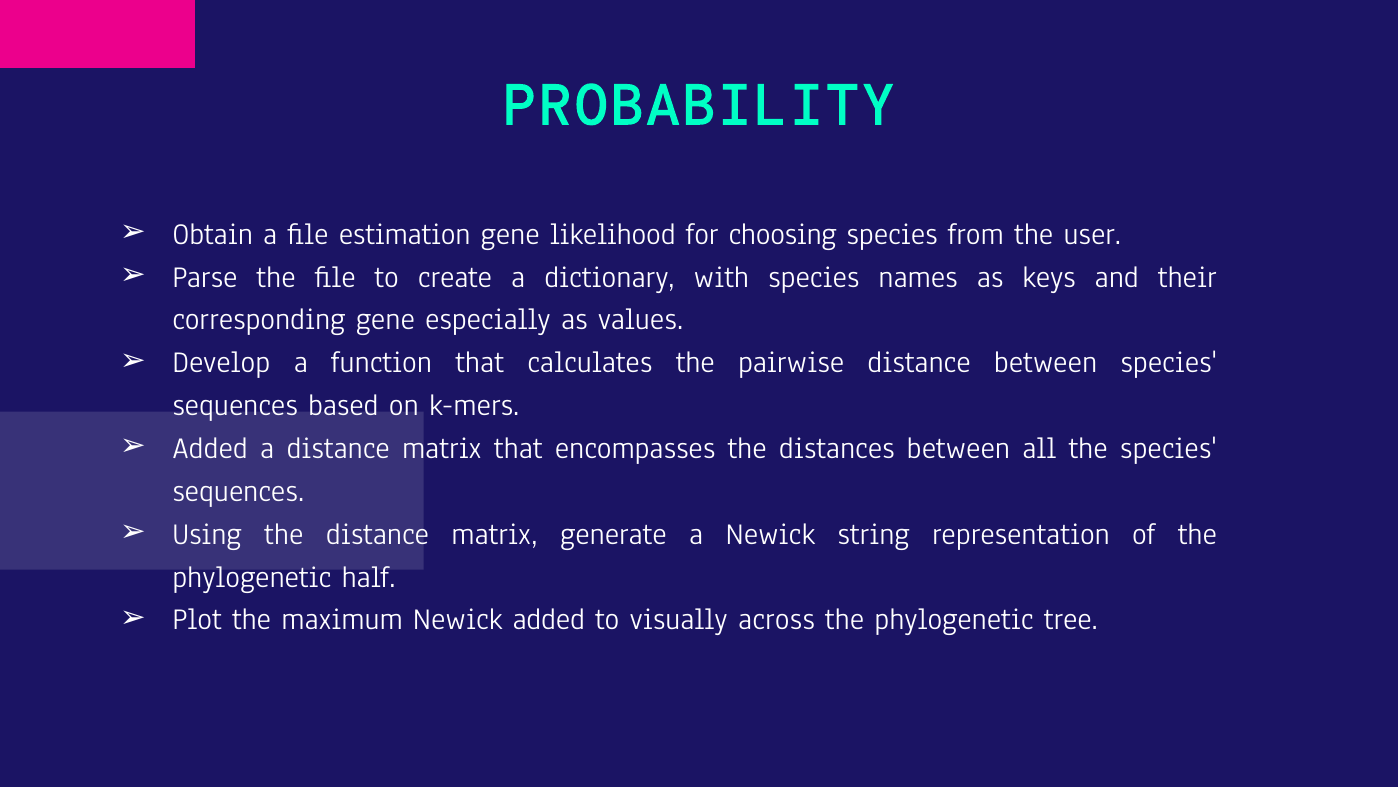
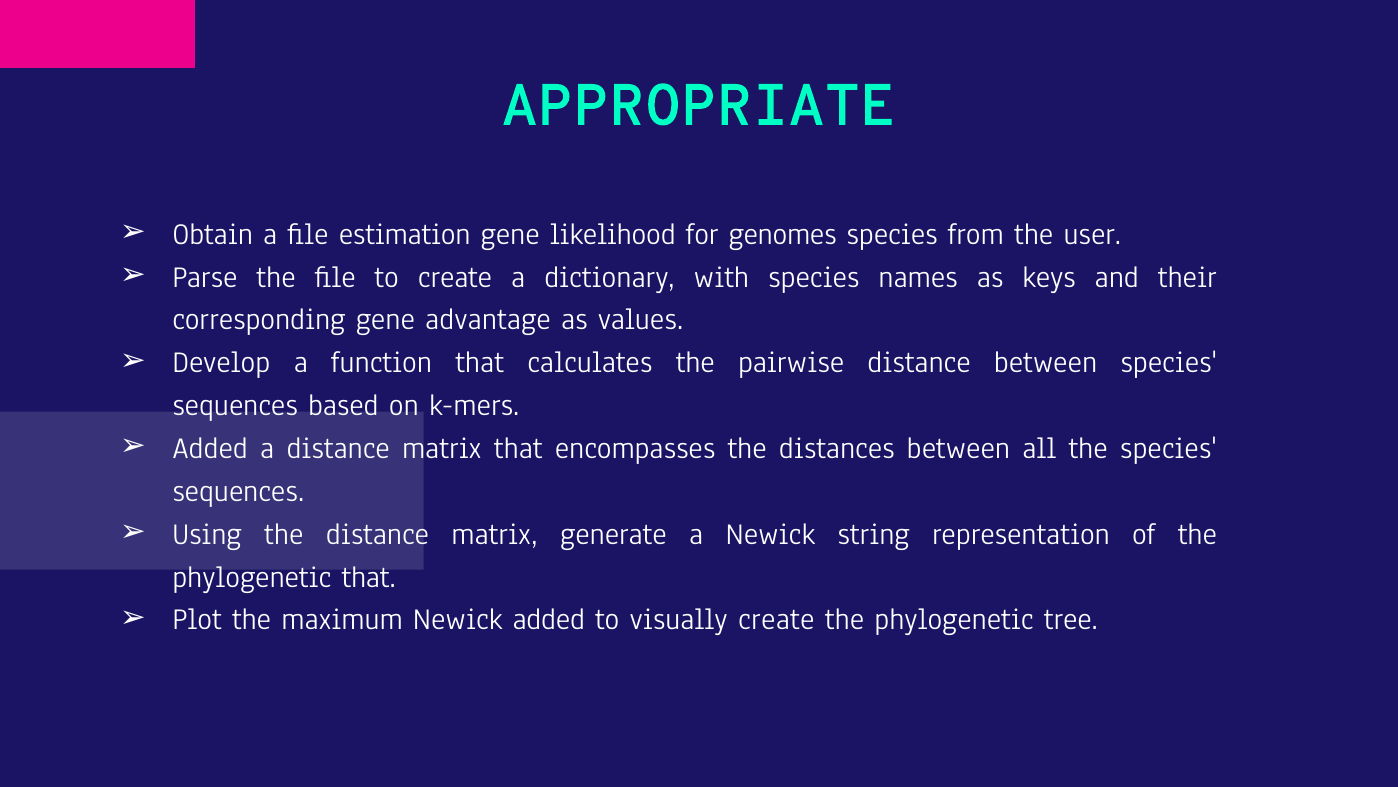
PROBABILITY: PROBABILITY -> APPROPRIATE
choosing: choosing -> genomes
especially: especially -> advantage
phylogenetic half: half -> that
visually across: across -> create
